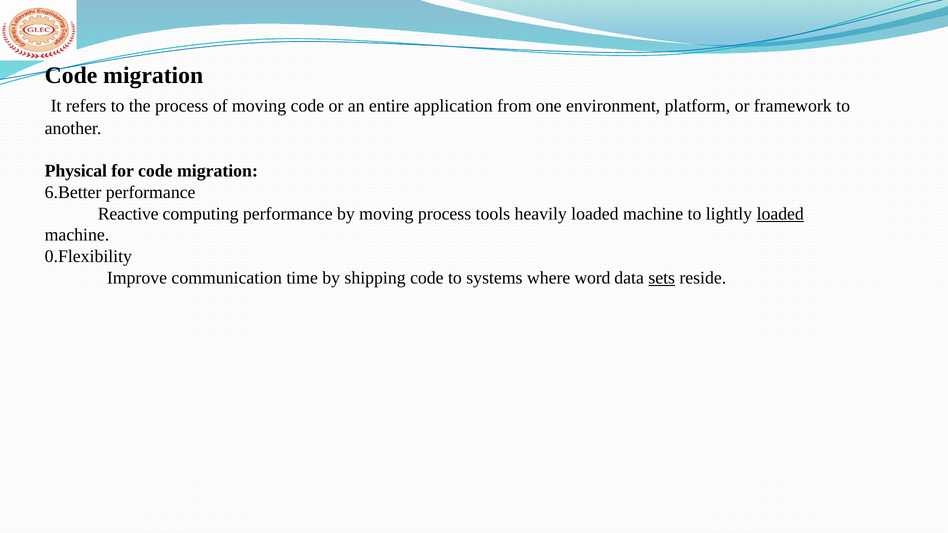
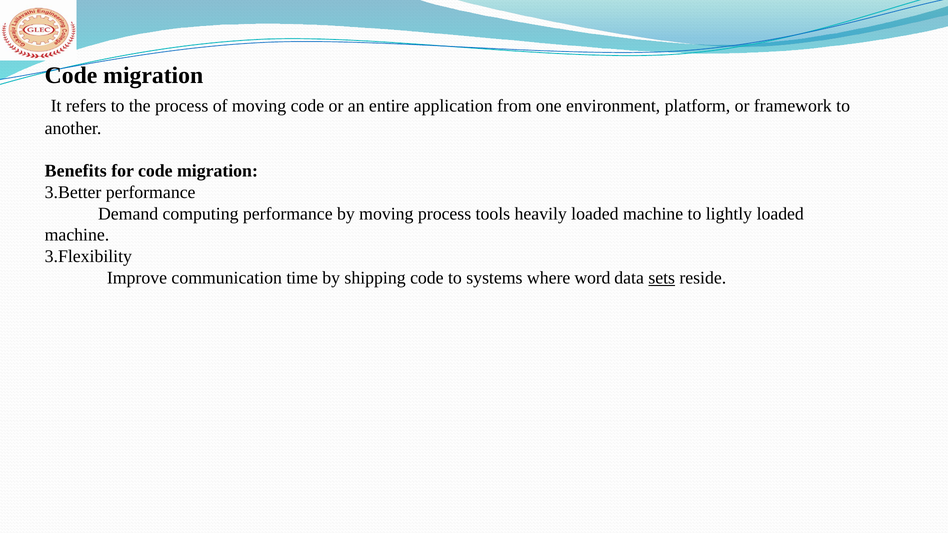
Physical: Physical -> Benefits
6.Better: 6.Better -> 3.Better
Reactive: Reactive -> Demand
loaded at (780, 214) underline: present -> none
0.Flexibility: 0.Flexibility -> 3.Flexibility
